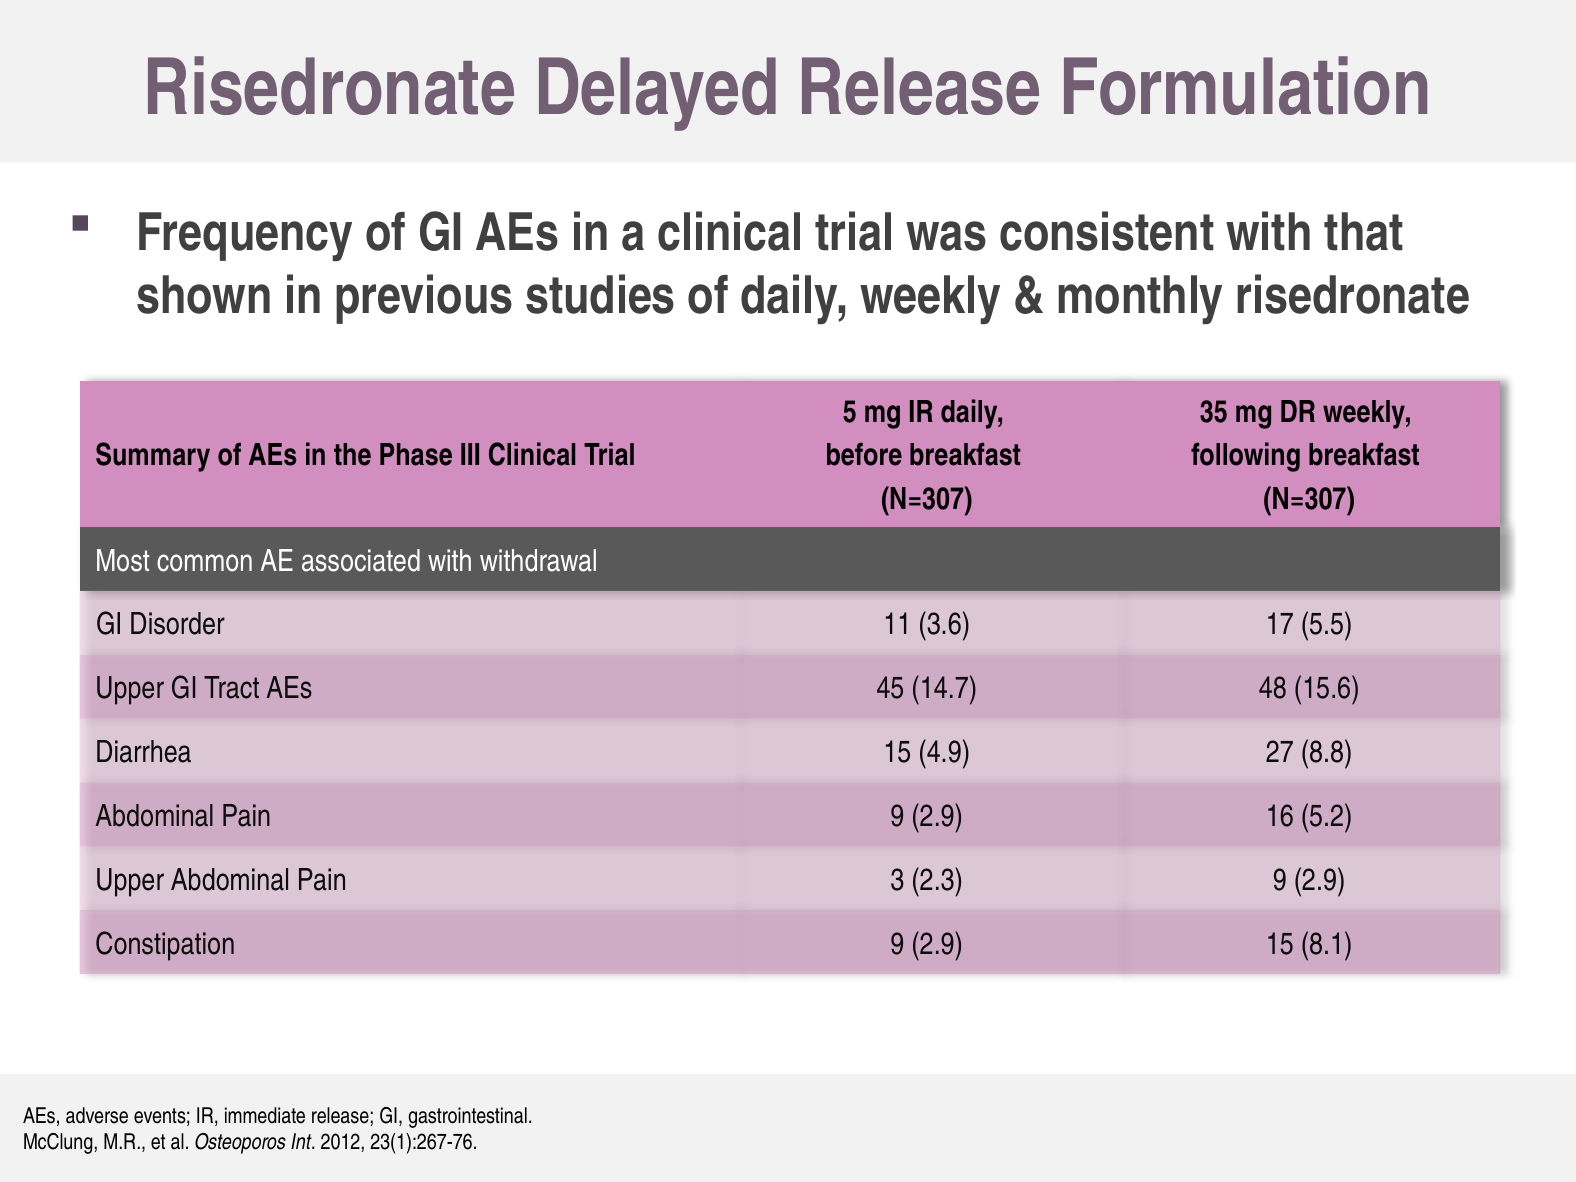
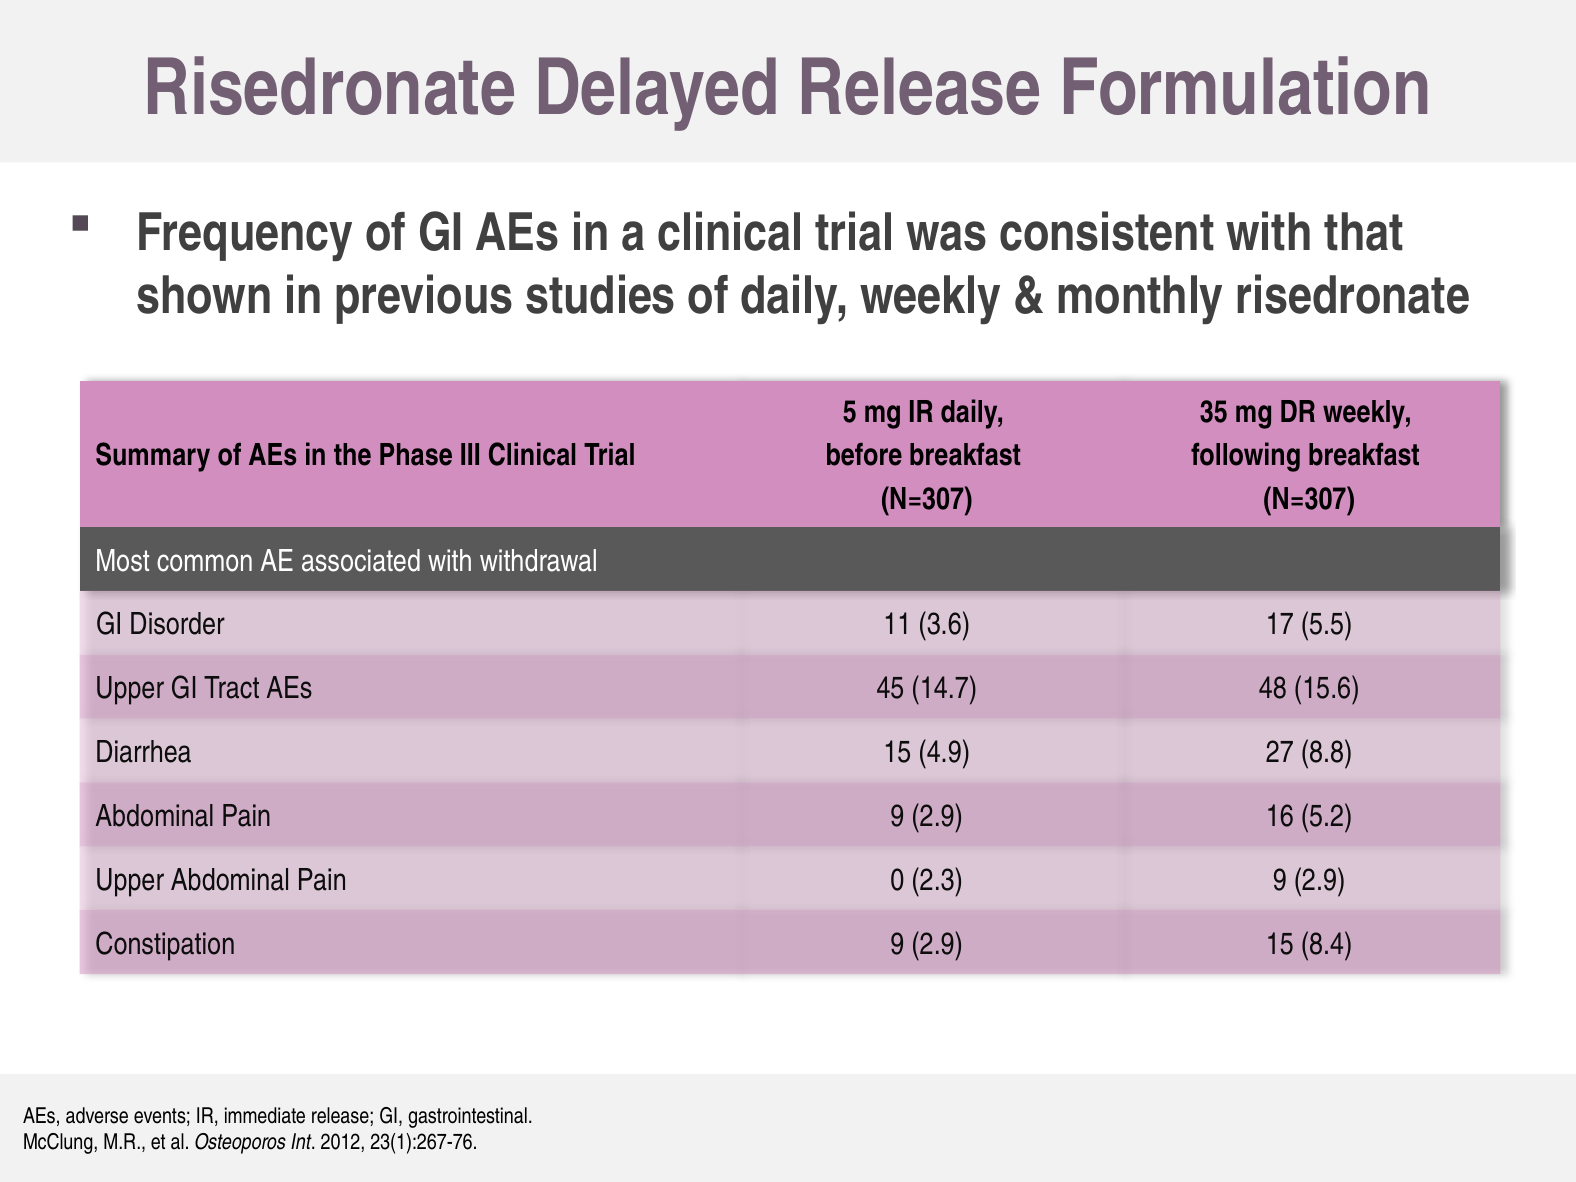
3: 3 -> 0
8.1: 8.1 -> 8.4
